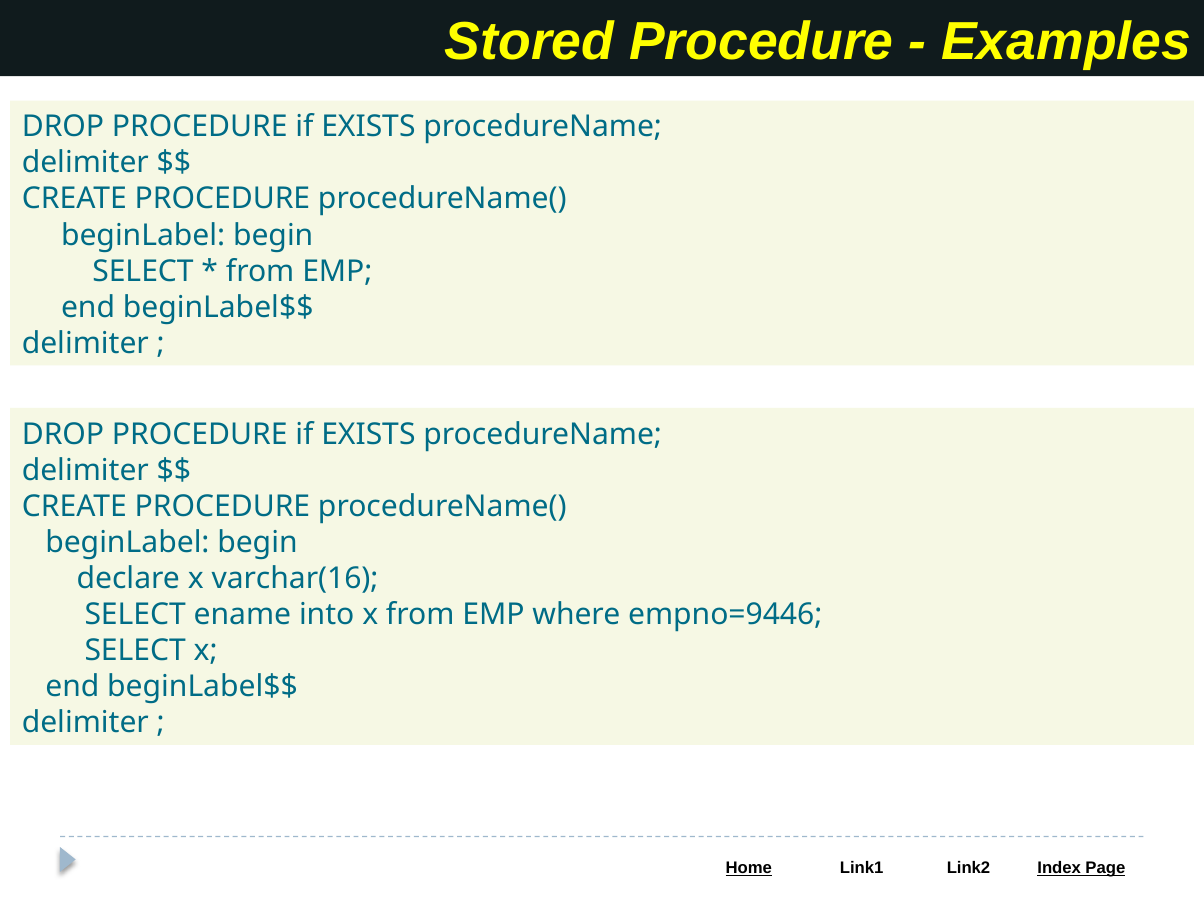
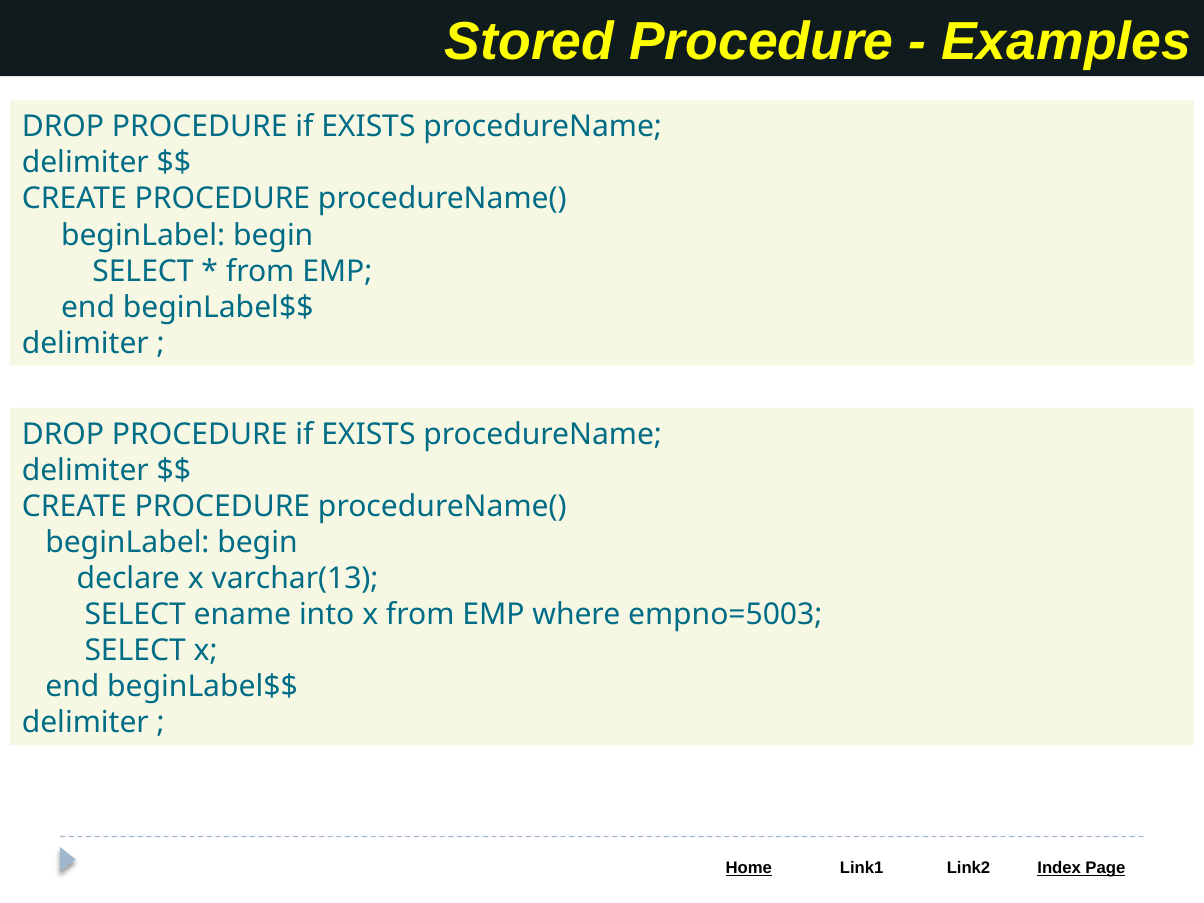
varchar(16: varchar(16 -> varchar(13
empno=9446: empno=9446 -> empno=5003
